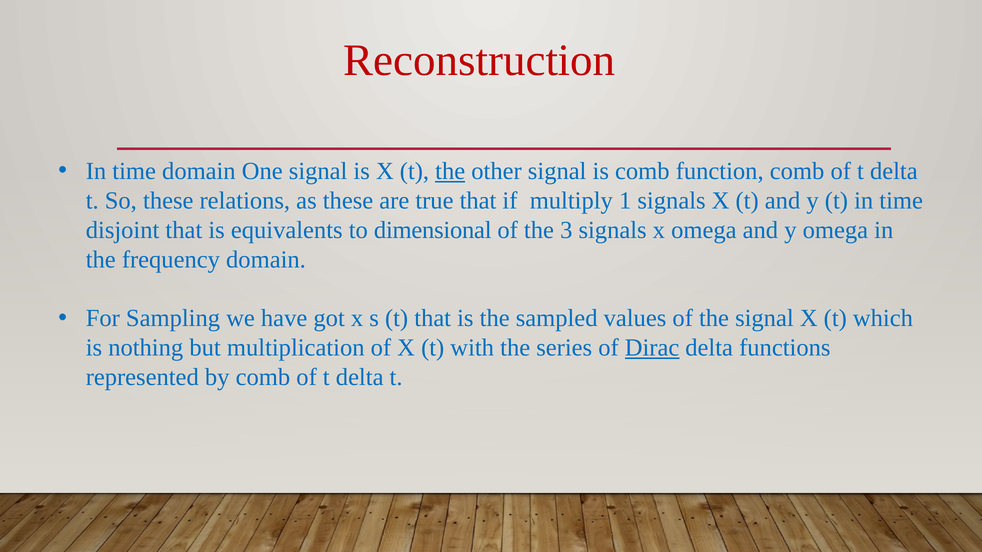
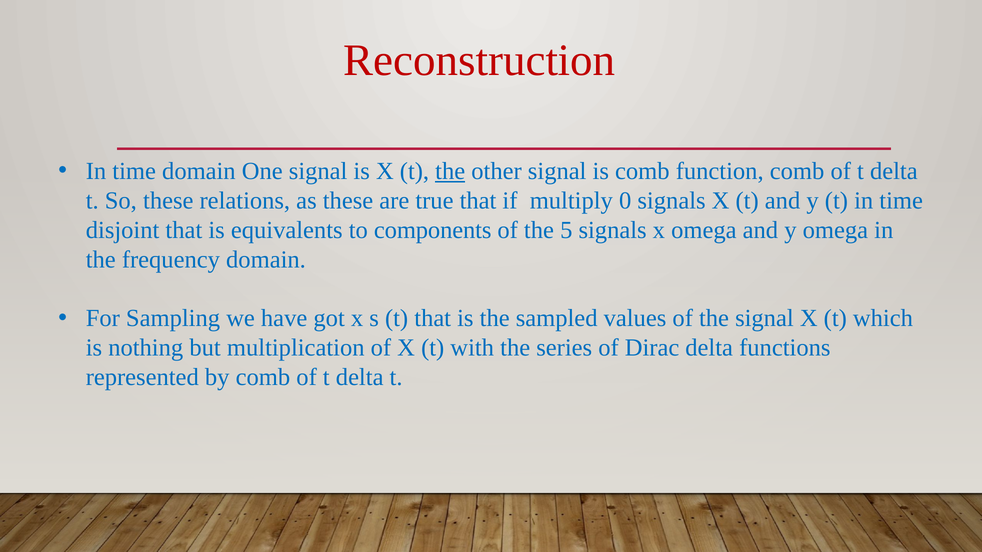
1: 1 -> 0
dimensional: dimensional -> components
3: 3 -> 5
Dirac underline: present -> none
